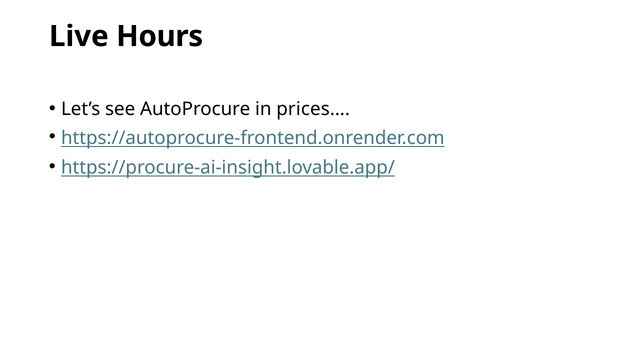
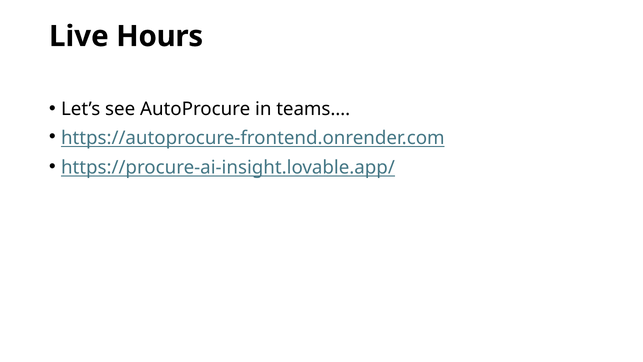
prices…: prices… -> teams…
